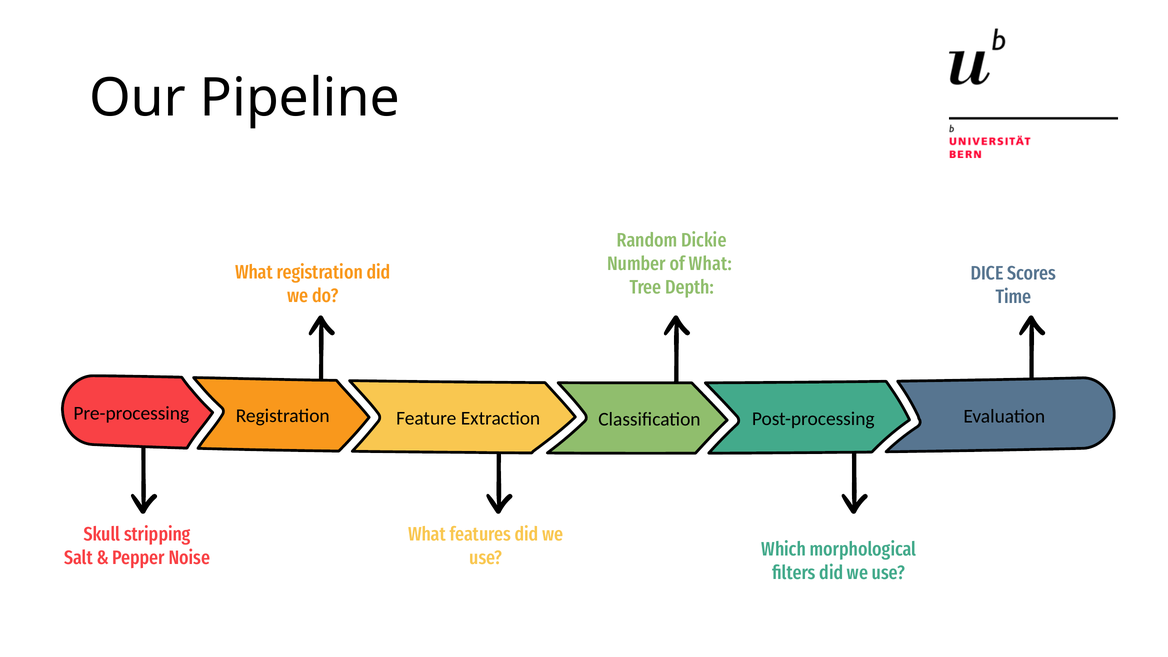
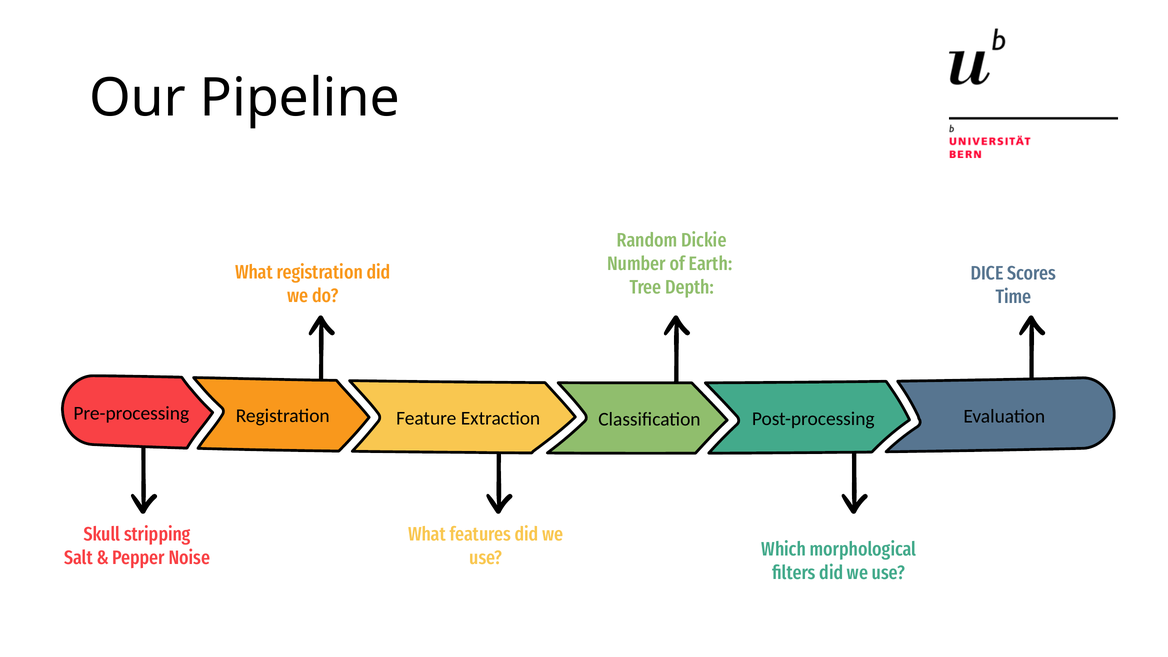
of What: What -> Earth
